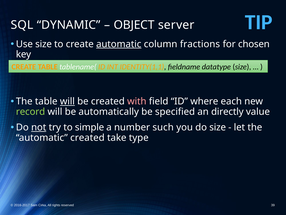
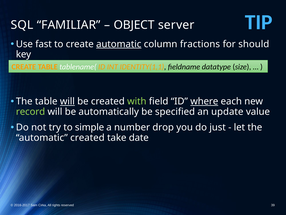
DYNAMIC: DYNAMIC -> FAMILIAR
Use size: size -> fast
chosen: chosen -> should
with colour: pink -> light green
where underline: none -> present
directly: directly -> update
not underline: present -> none
such: such -> drop
do size: size -> just
type: type -> date
